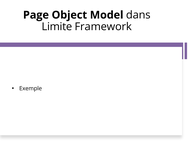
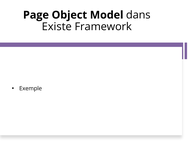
Limite: Limite -> Existe
